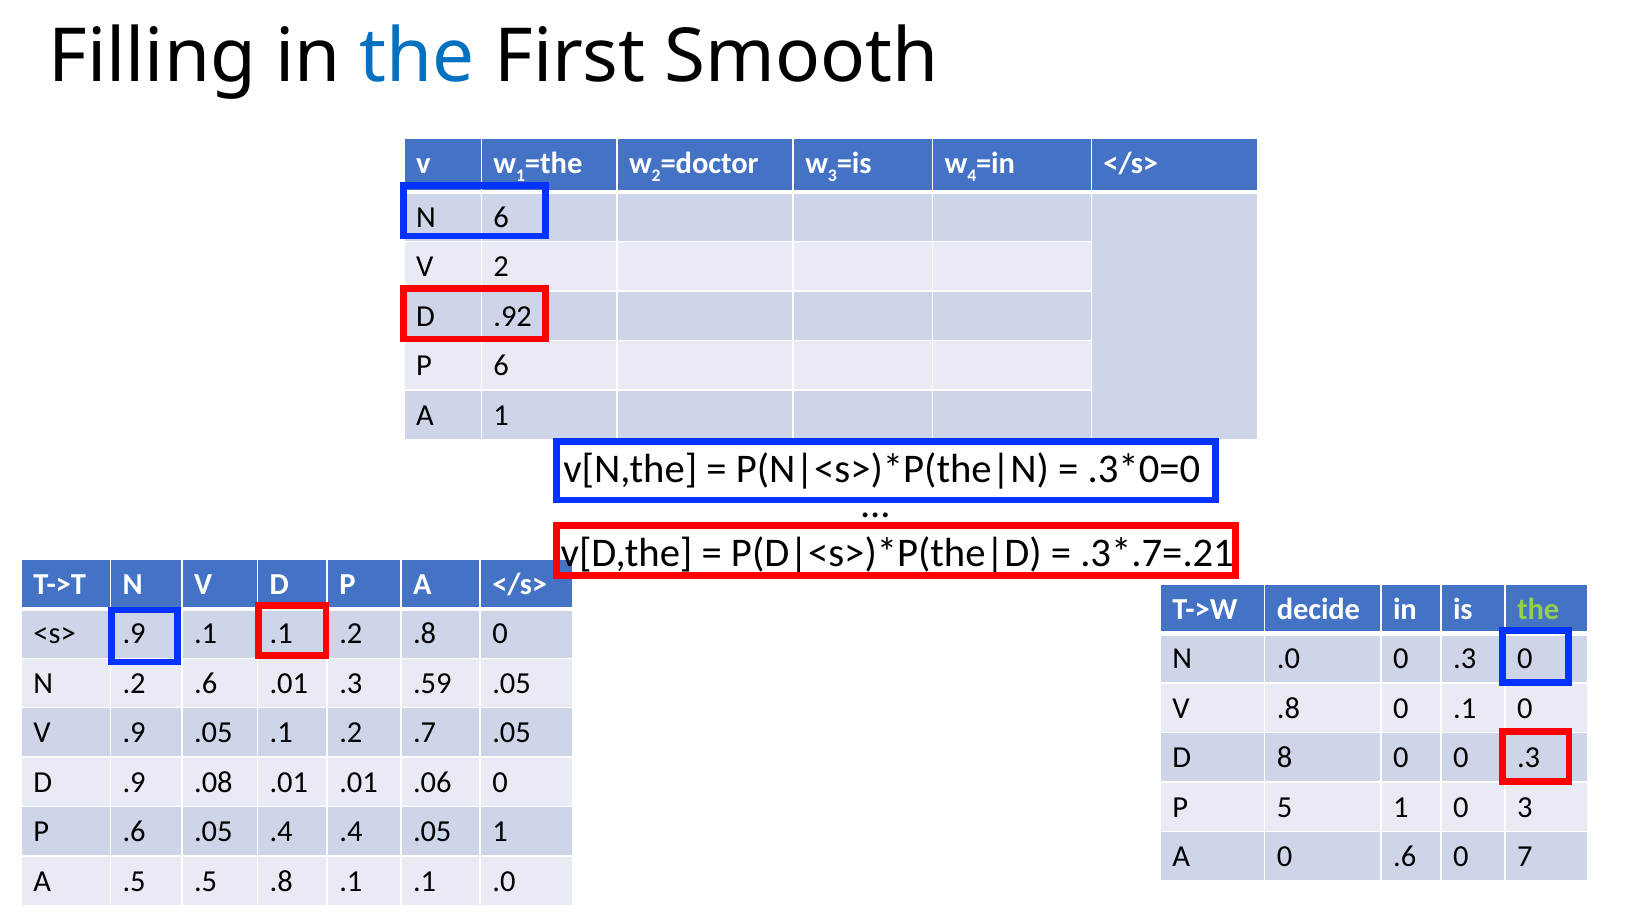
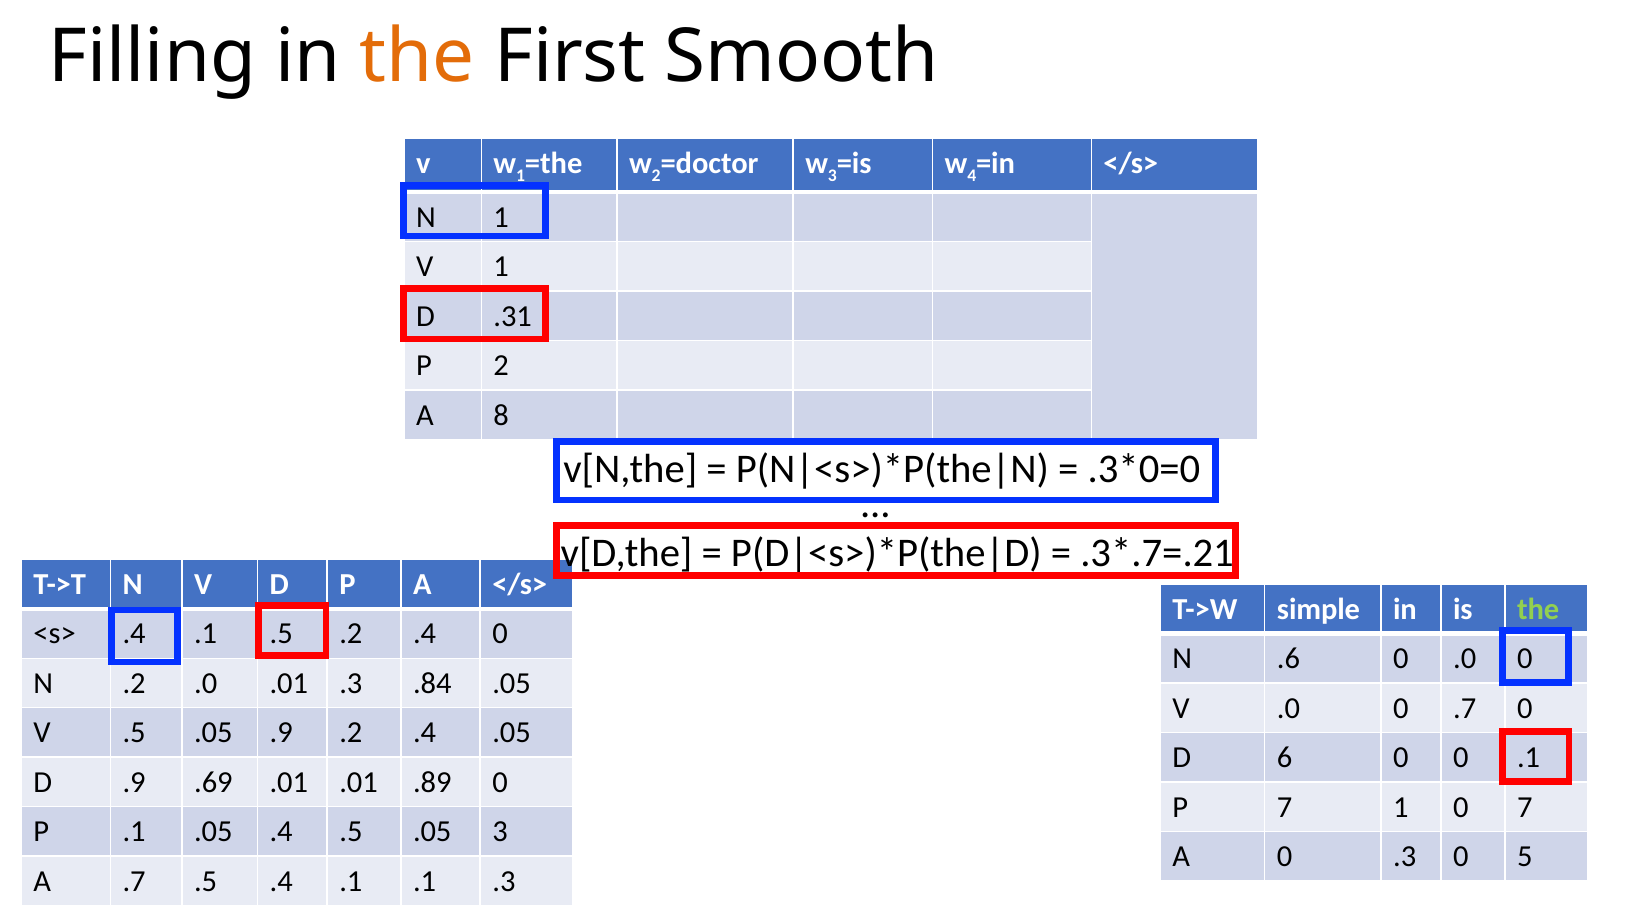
the at (417, 57) colour: blue -> orange
N 6: 6 -> 1
V 2: 2 -> 1
.92: .92 -> .31
P 6: 6 -> 2
A 1: 1 -> 8
decide: decide -> simple
<s> .9: .9 -> .4
.1 at (281, 634): .1 -> .5
.8 at (425, 634): .8 -> .4
N .0: .0 -> .6
.3 at (1465, 659): .3 -> .0
.2 .6: .6 -> .0
.59: .59 -> .84
V .8: .8 -> .0
0 .1: .1 -> .7
V .9: .9 -> .5
.05 .1: .1 -> .9
.7 at (425, 733): .7 -> .4
8: 8 -> 6
0 0 .3: .3 -> .1
.08: .08 -> .69
.06: .06 -> .89
P 5: 5 -> 7
0 3: 3 -> 7
P .6: .6 -> .1
.4 .4: .4 -> .5
.05 1: 1 -> 3
0 .6: .6 -> .3
7: 7 -> 5
A .5: .5 -> .7
.5 .8: .8 -> .4
.1 .0: .0 -> .3
